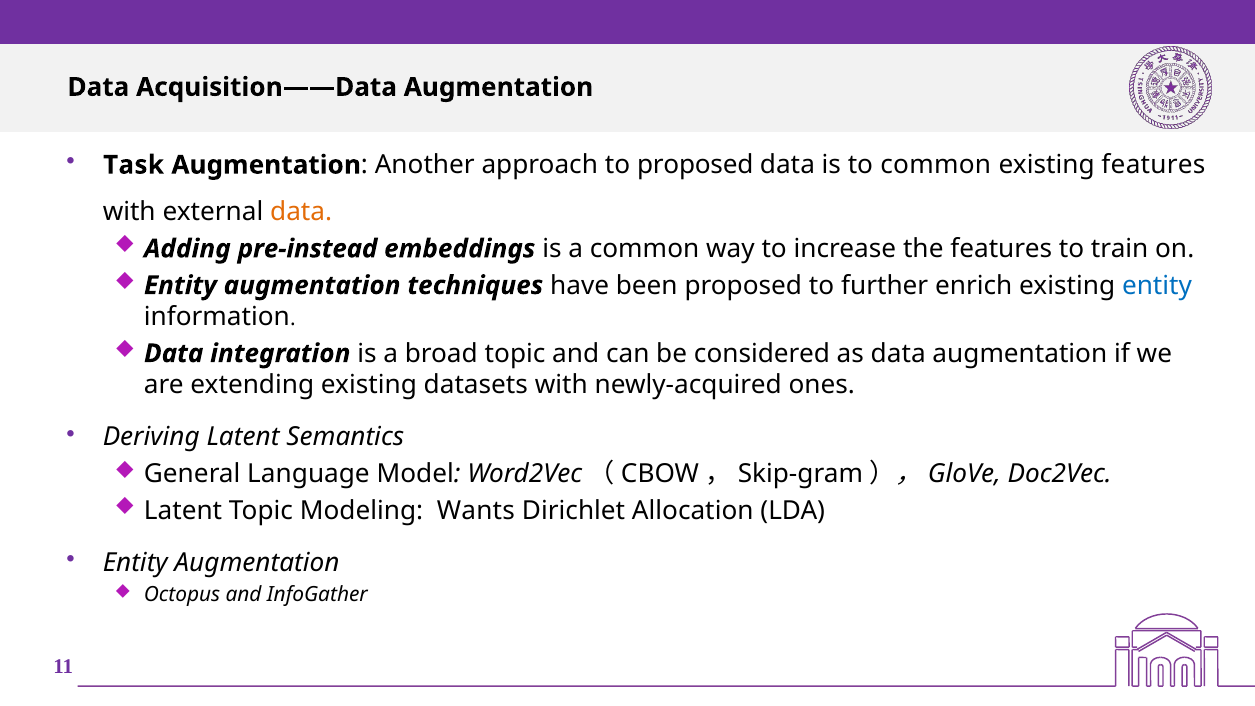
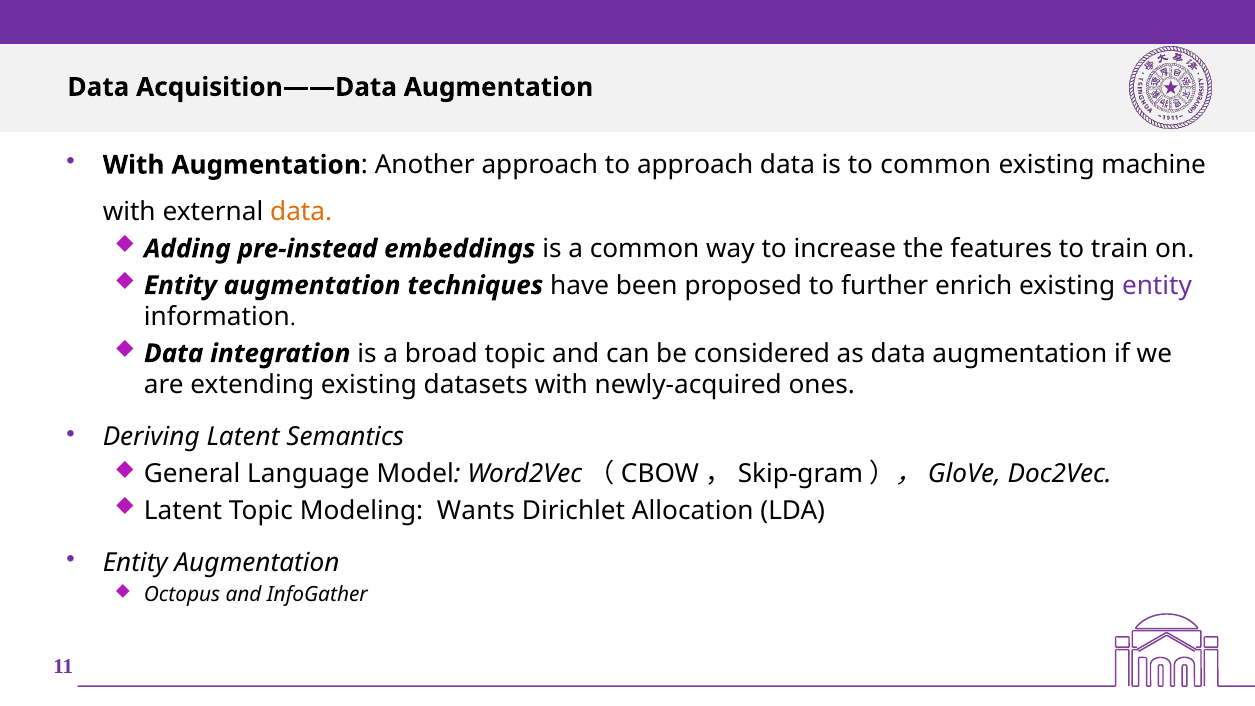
Task at (134, 165): Task -> With
to proposed: proposed -> approach
existing features: features -> machine
entity at (1157, 285) colour: blue -> purple
